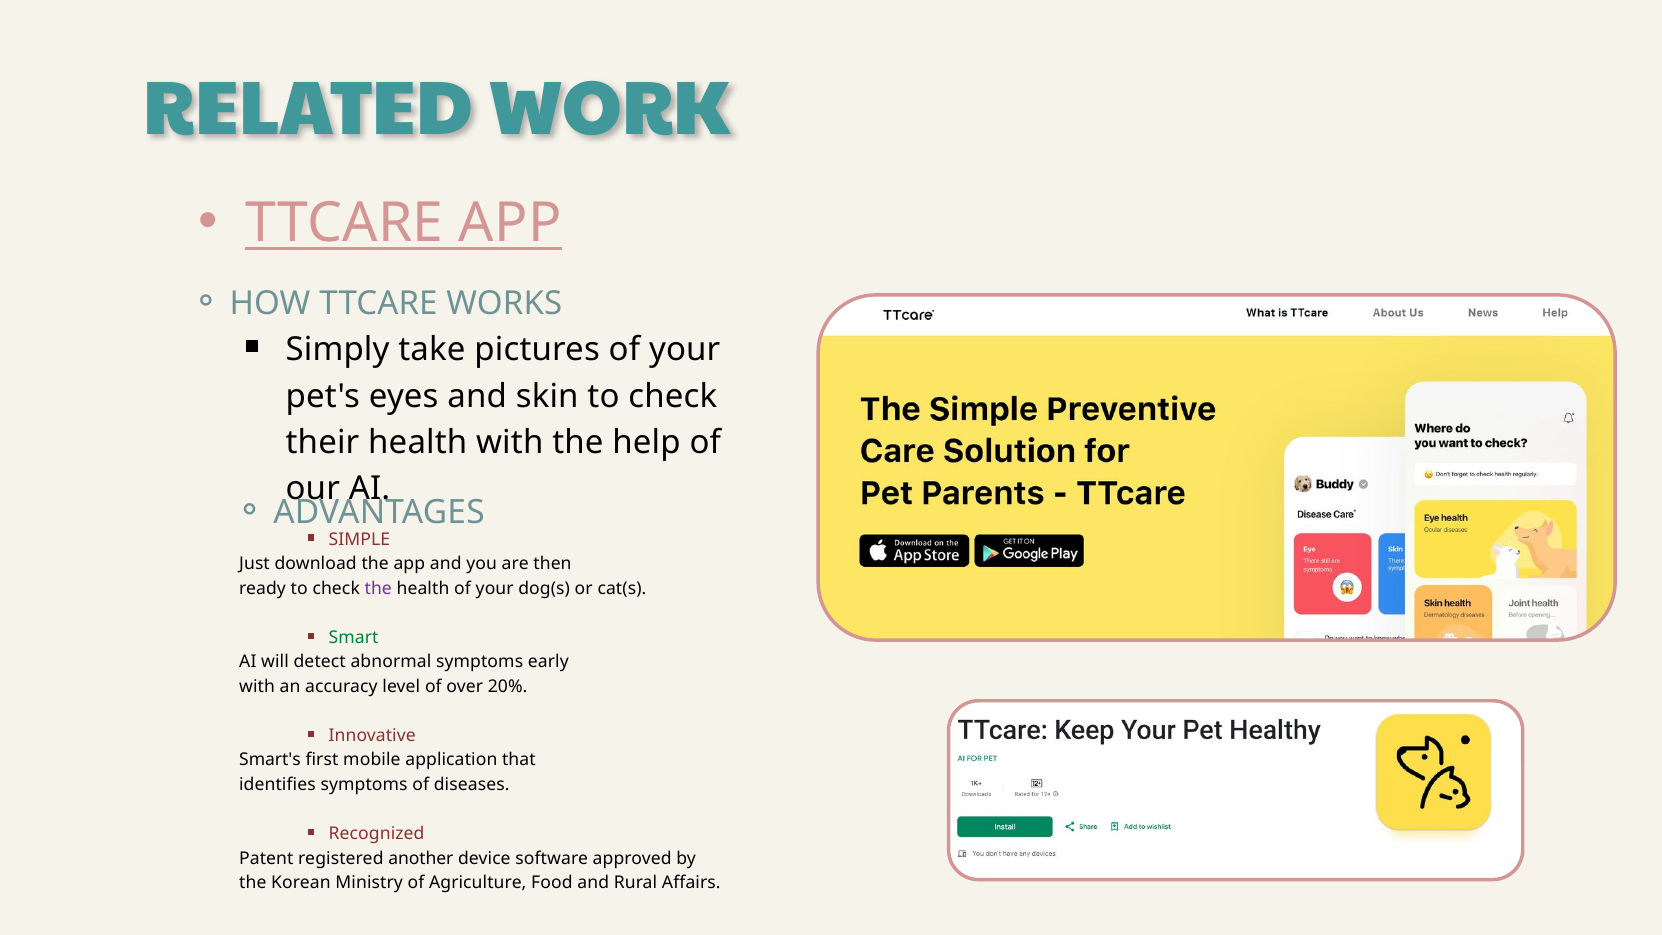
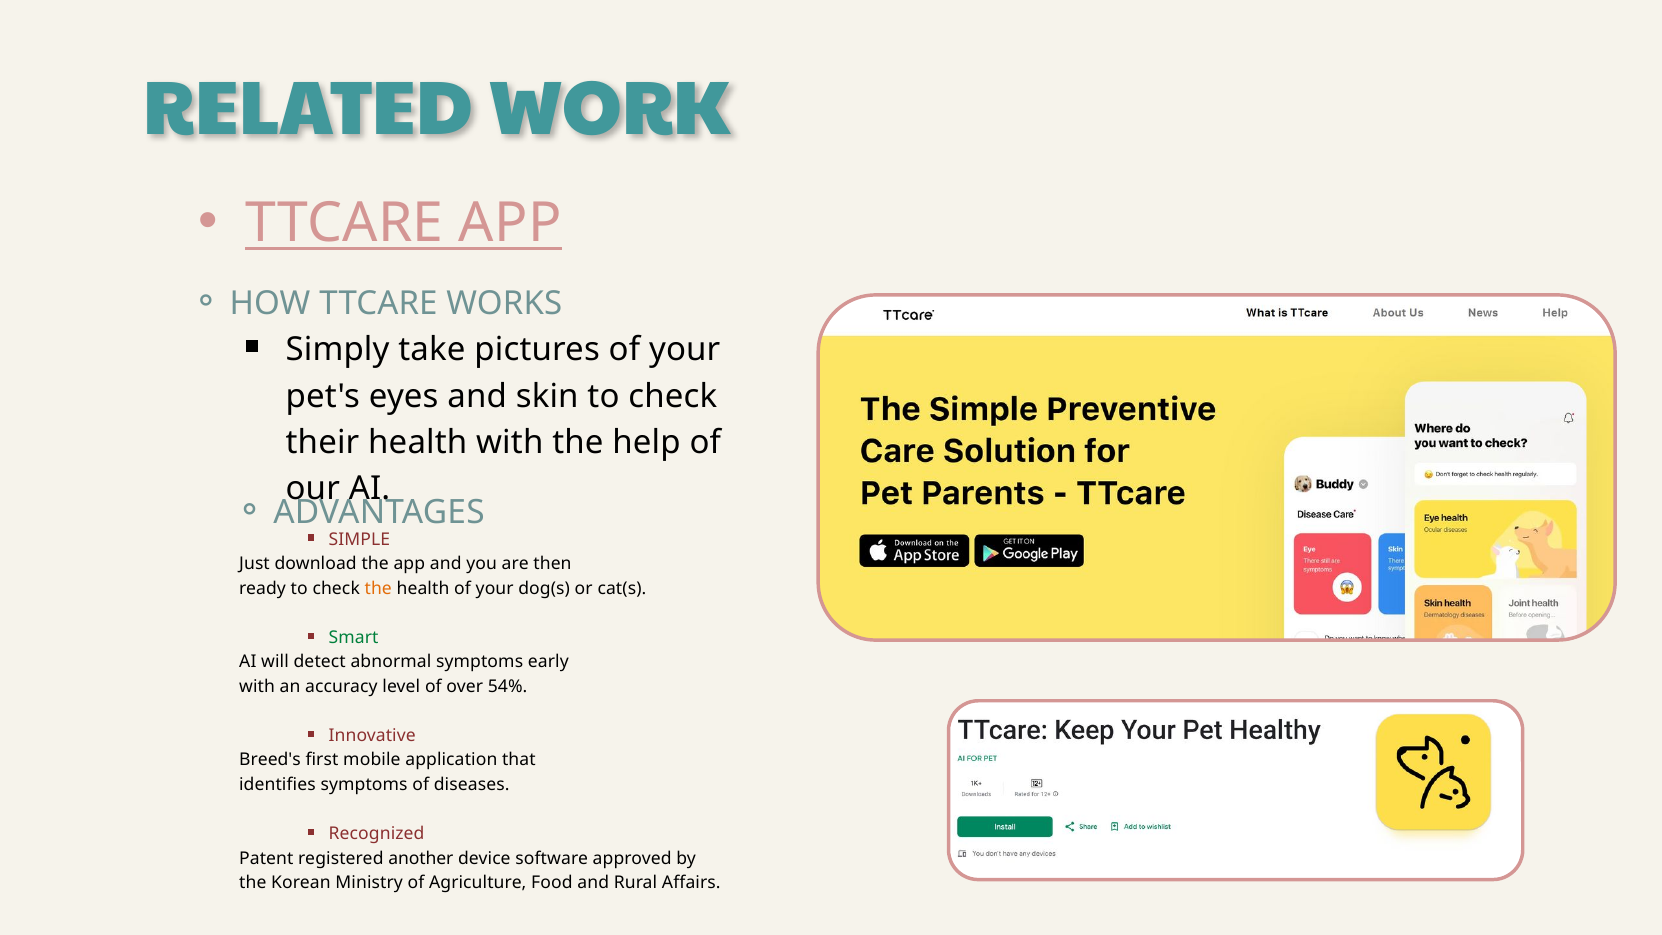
the at (378, 588) colour: purple -> orange
20%: 20% -> 54%
Smart's: Smart's -> Breed's
